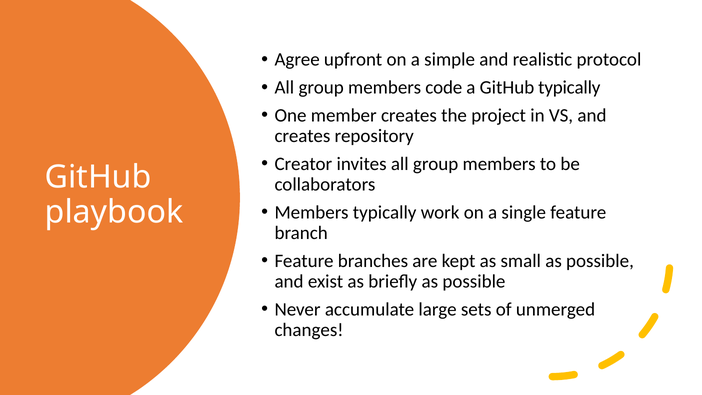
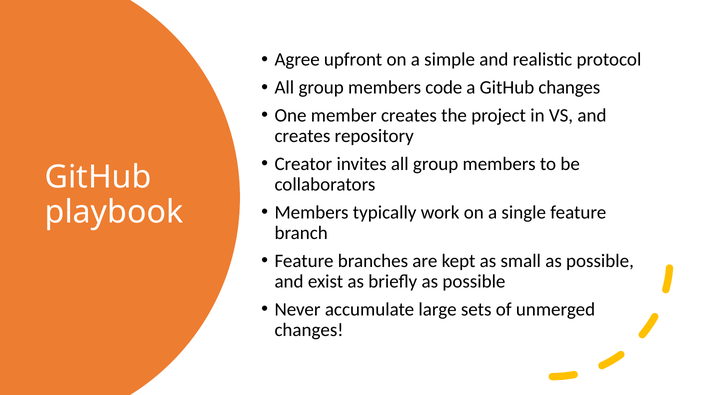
GitHub typically: typically -> changes
